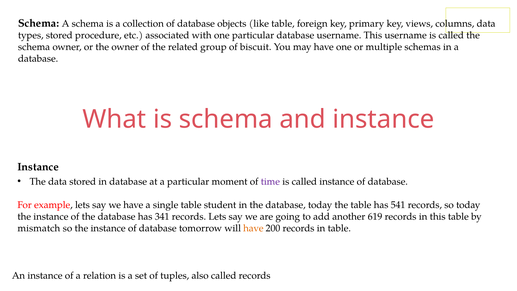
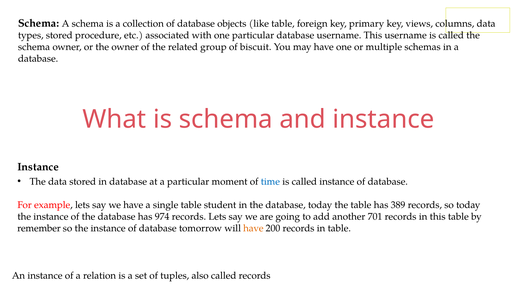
time colour: purple -> blue
541: 541 -> 389
341: 341 -> 974
619: 619 -> 701
mismatch: mismatch -> remember
